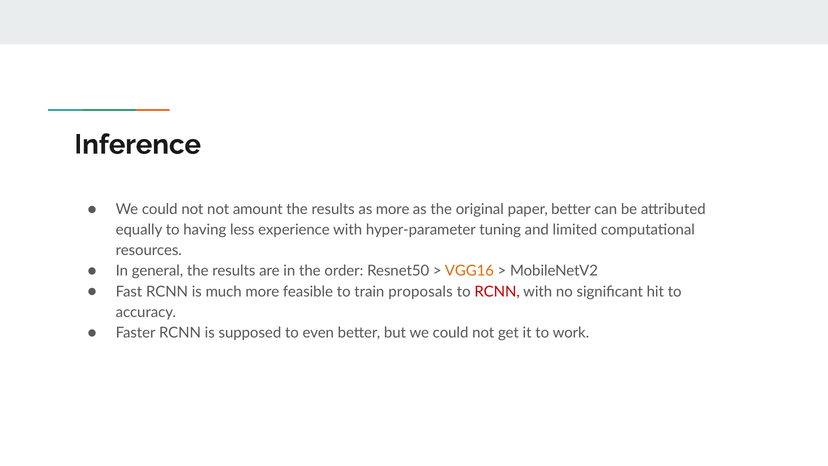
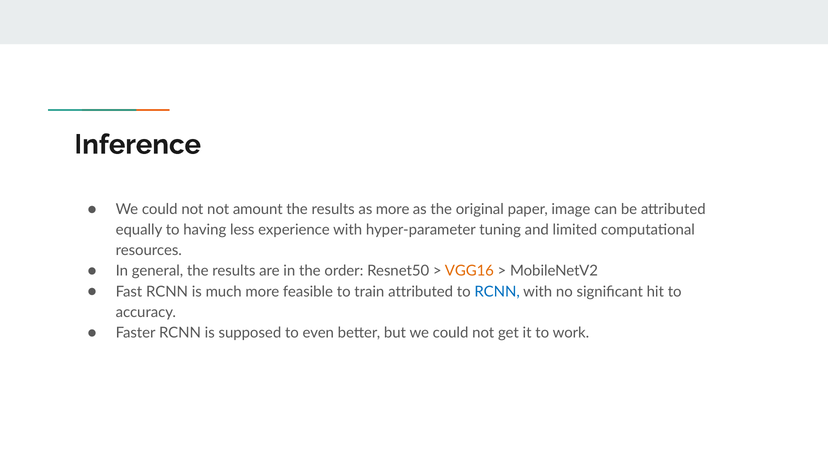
paper better: better -> image
train proposals: proposals -> attributed
RCNN at (497, 291) colour: red -> blue
